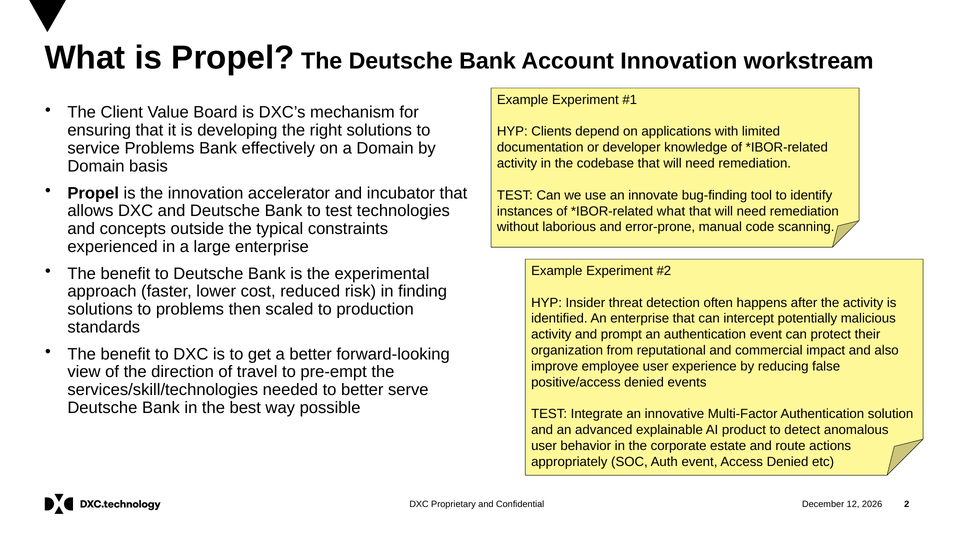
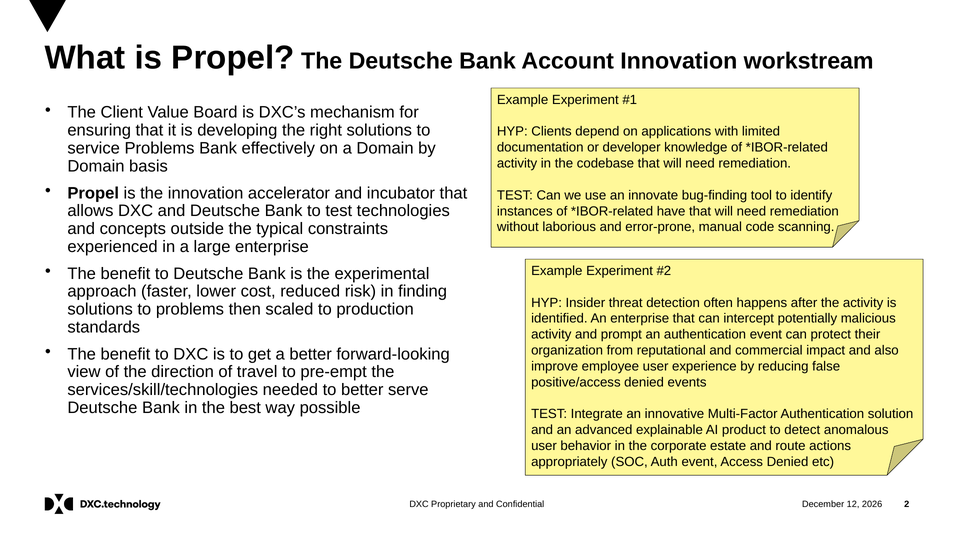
what at (671, 211): what -> have
